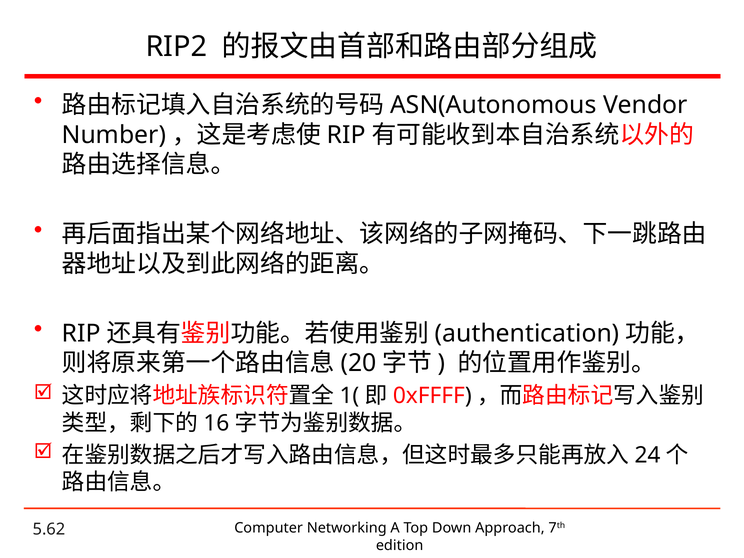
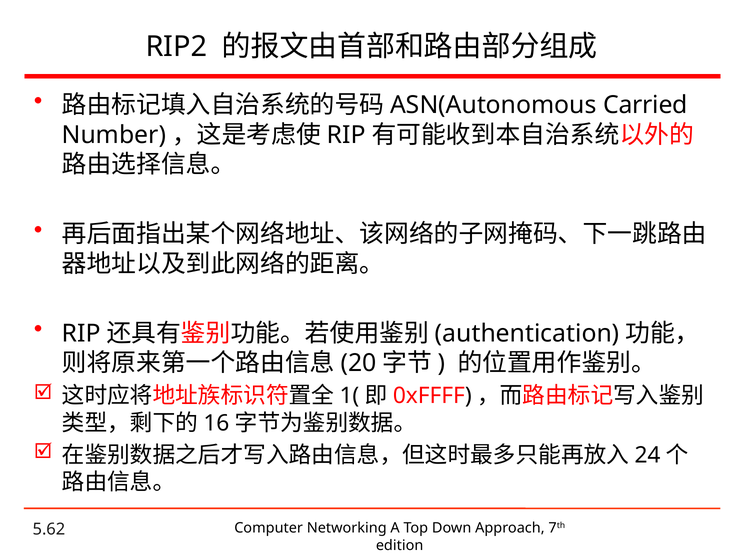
Vendor: Vendor -> Carried
